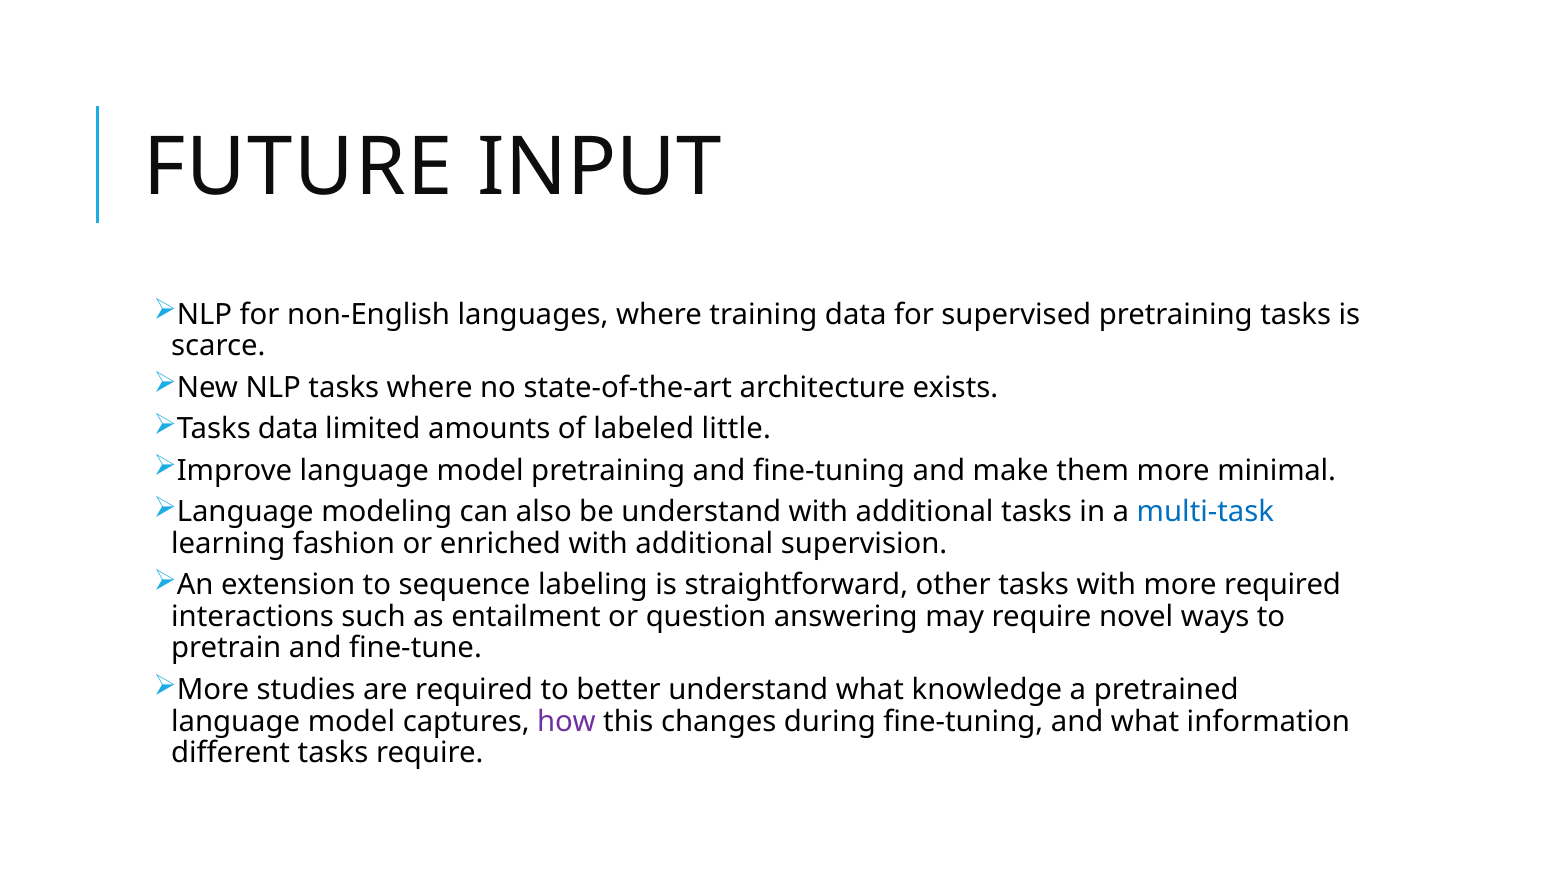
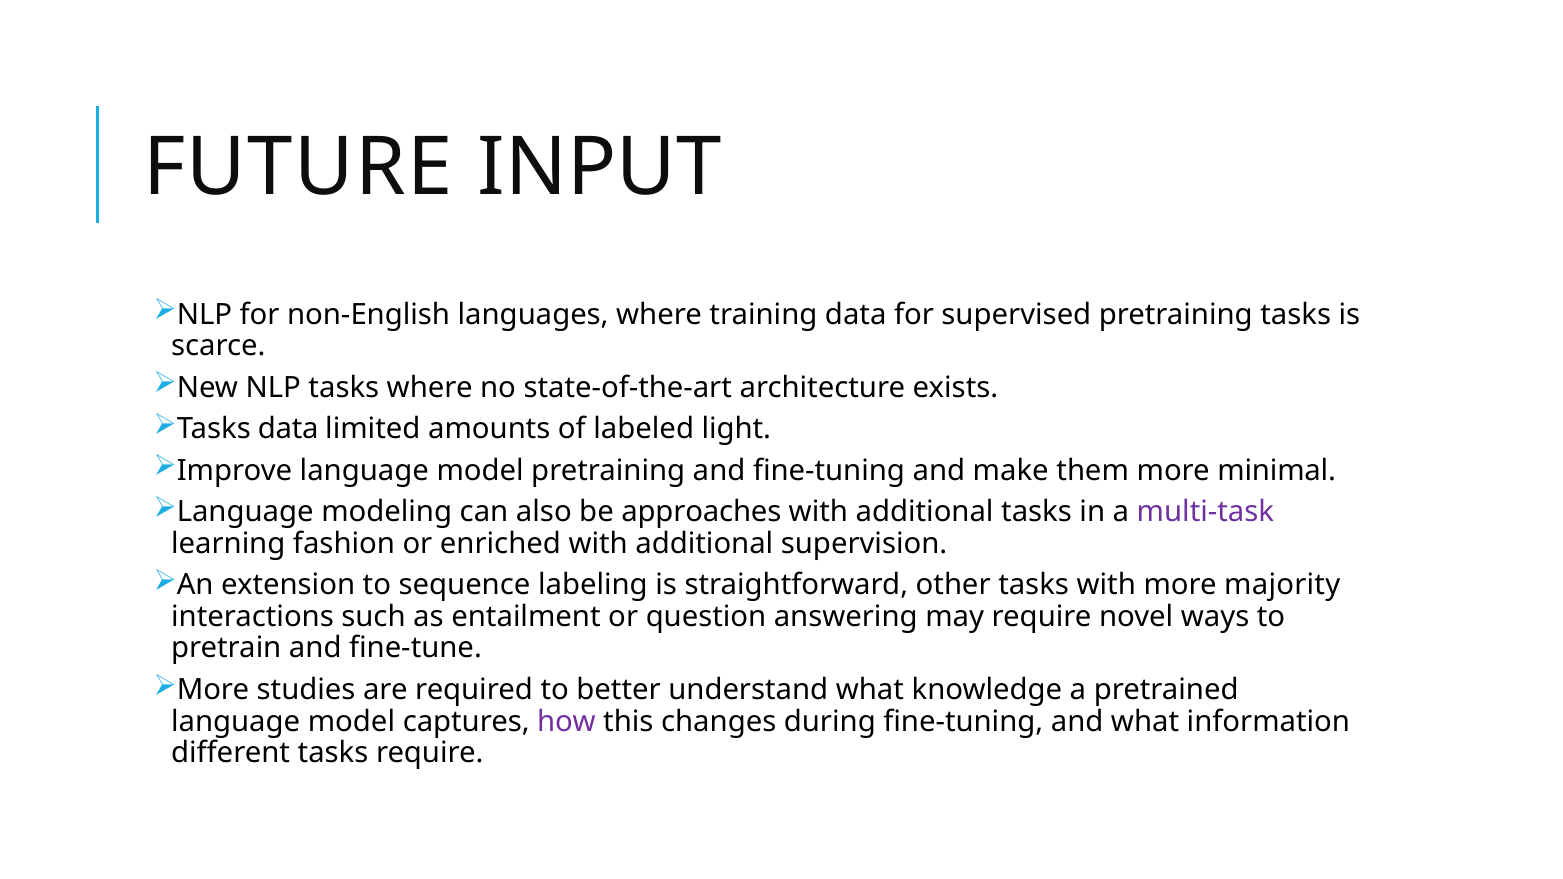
little: little -> light
be understand: understand -> approaches
multi-task colour: blue -> purple
more required: required -> majority
